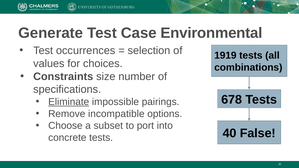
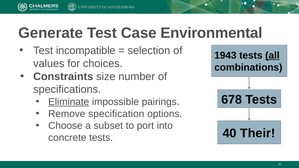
occurrences: occurrences -> incompatible
1919: 1919 -> 1943
all underline: none -> present
incompatible: incompatible -> specification
False: False -> Their
